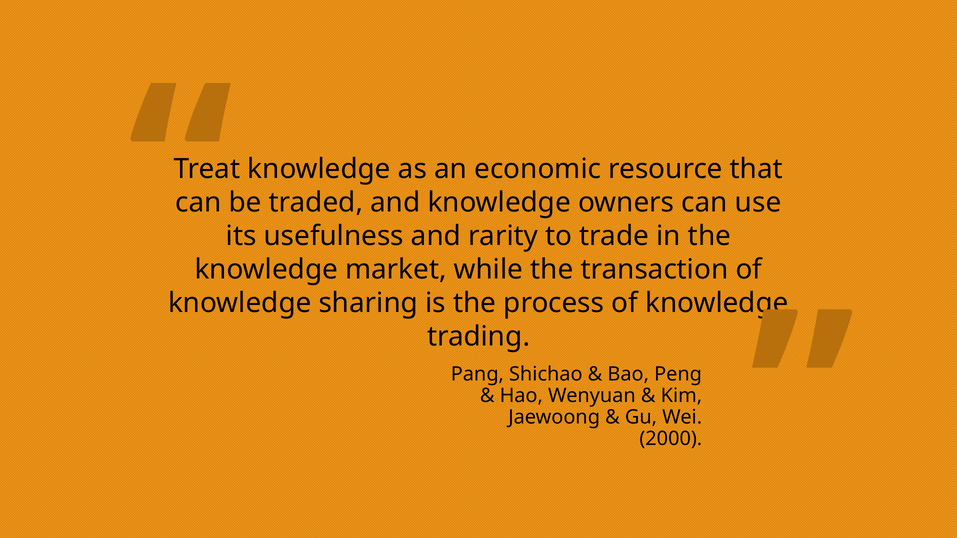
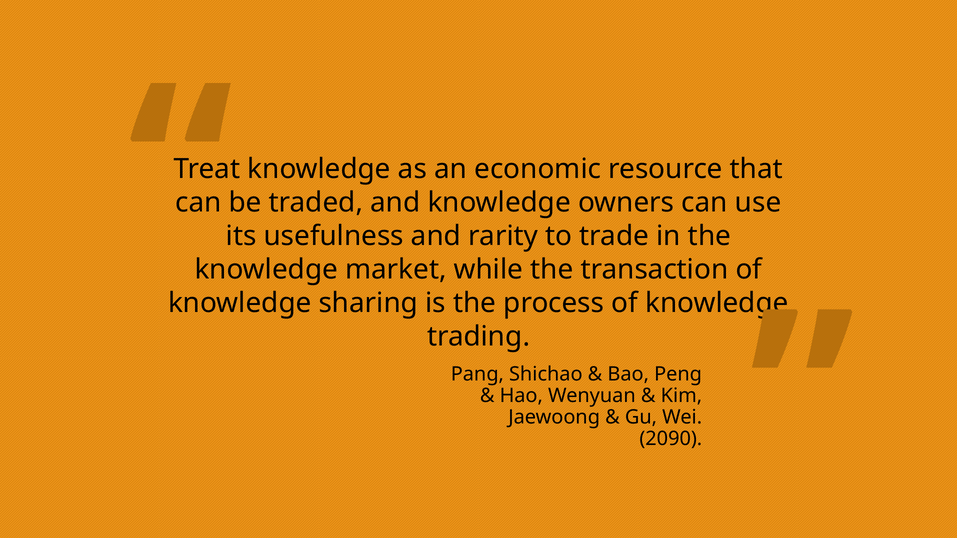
2000: 2000 -> 2090
